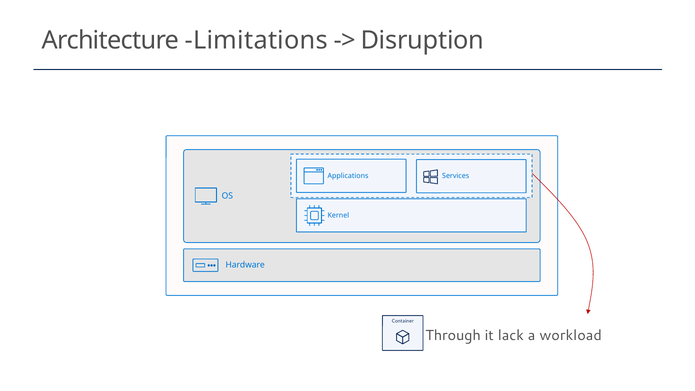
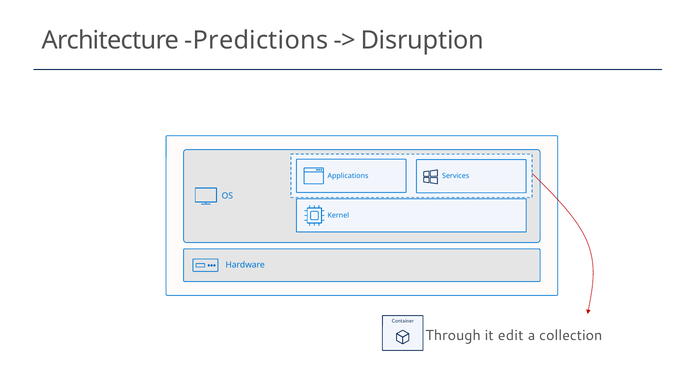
Limitations: Limitations -> Predictions
lack: lack -> edit
workload: workload -> collection
